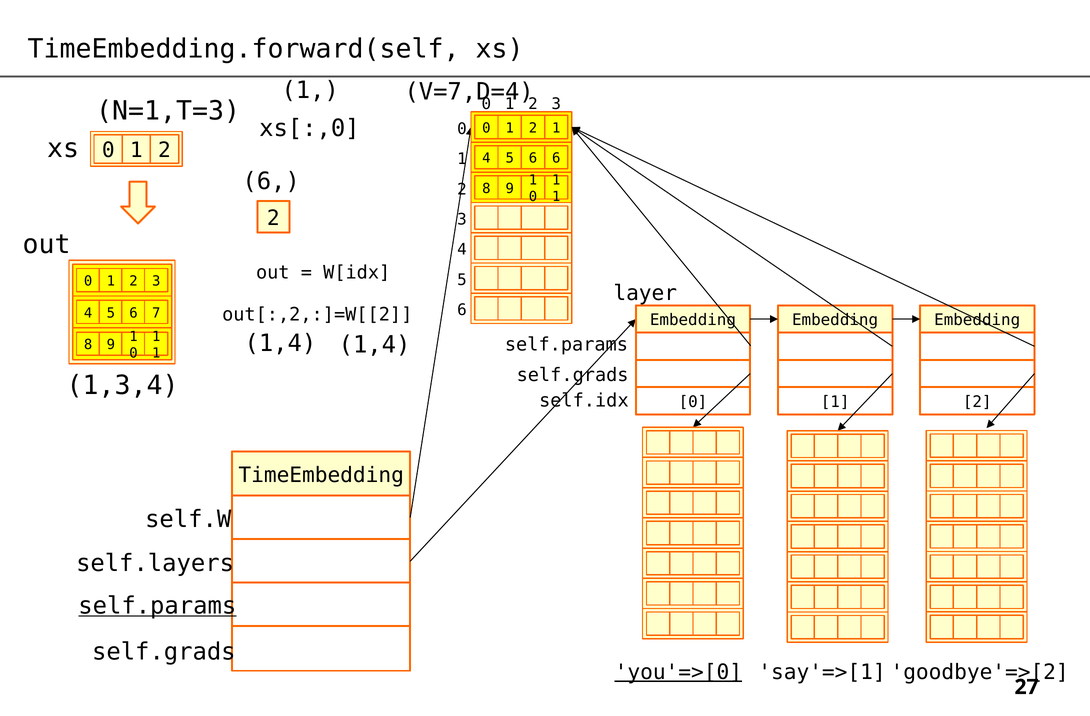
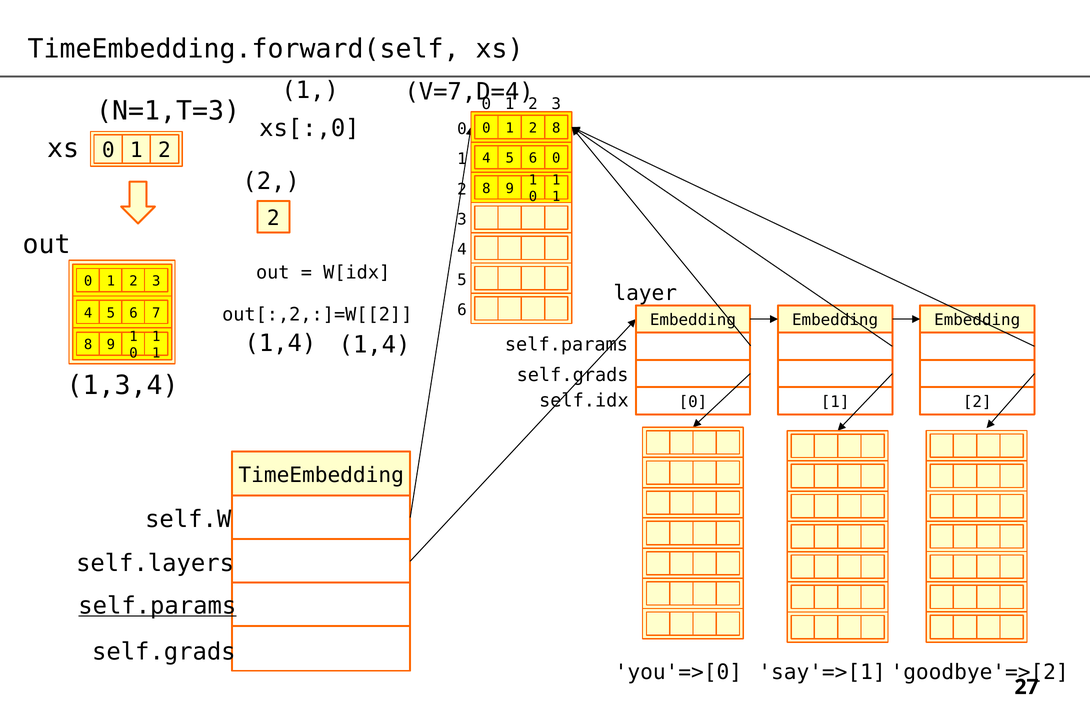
2 1: 1 -> 8
6 at (556, 158): 6 -> 0
6 at (271, 181): 6 -> 2
you'=>[0 underline: present -> none
